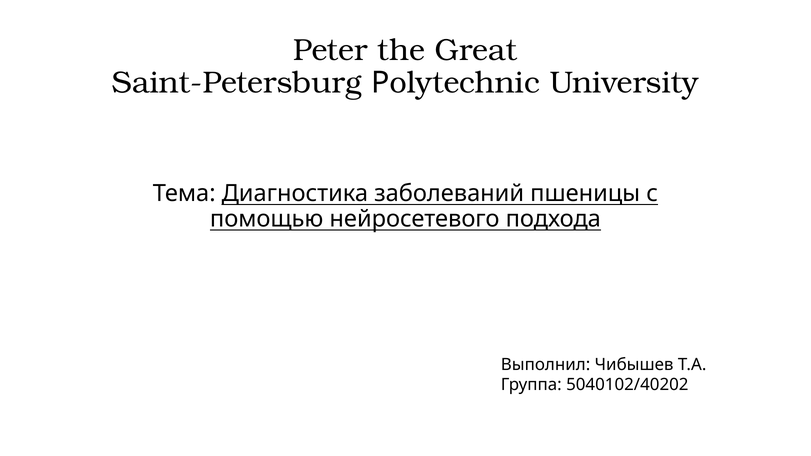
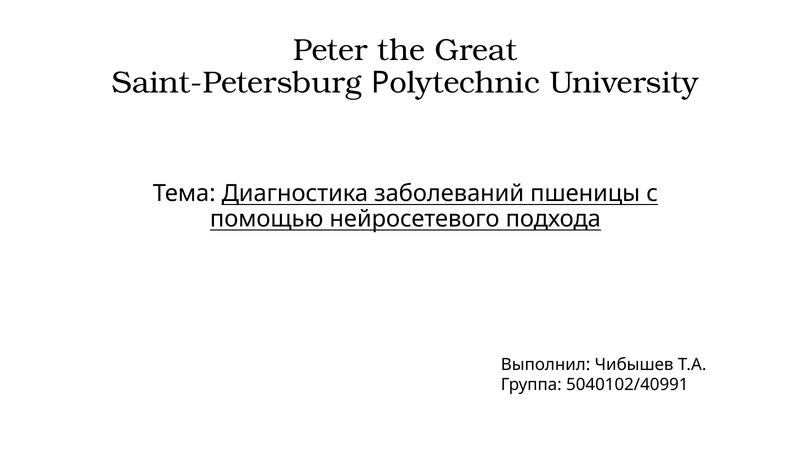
5040102/40202: 5040102/40202 -> 5040102/40991
